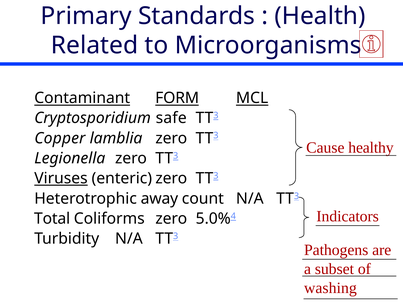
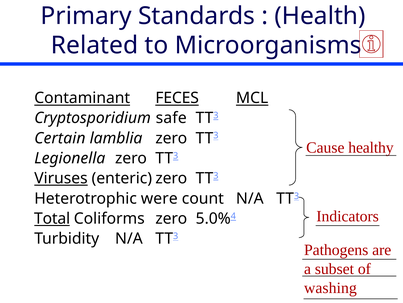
FORM: FORM -> FECES
Copper: Copper -> Certain
away: away -> were
Total underline: none -> present
